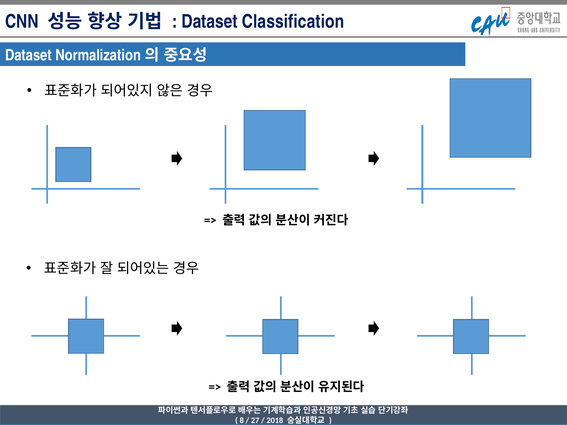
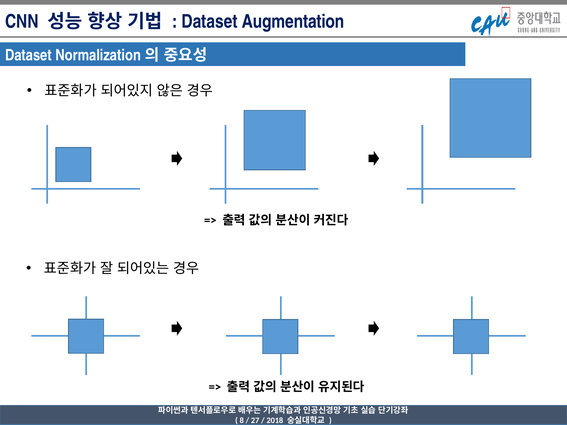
Classification: Classification -> Augmentation
